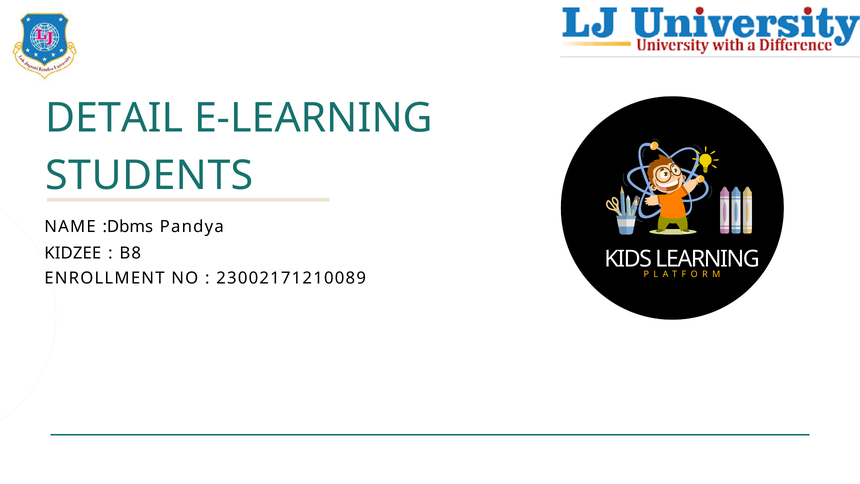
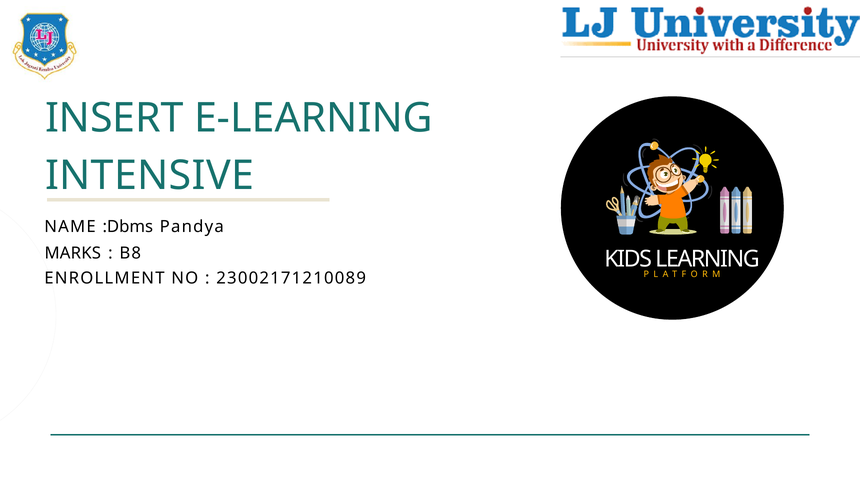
DETAIL: DETAIL -> INSERT
STUDENTS: STUDENTS -> INTENSIVE
KIDZEE: KIDZEE -> MARKS
